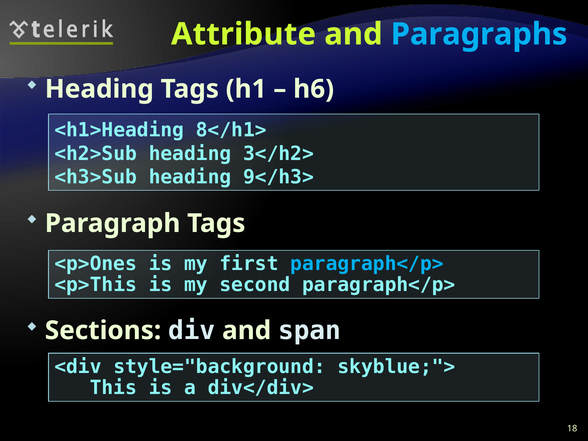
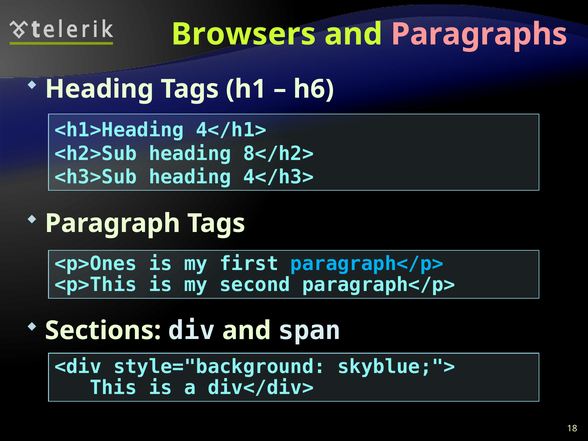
Attribute: Attribute -> Browsers
Paragraphs colour: light blue -> pink
8</h1>: 8</h1> -> 4</h1>
3</h2>: 3</h2> -> 8</h2>
9</h3>: 9</h3> -> 4</h3>
